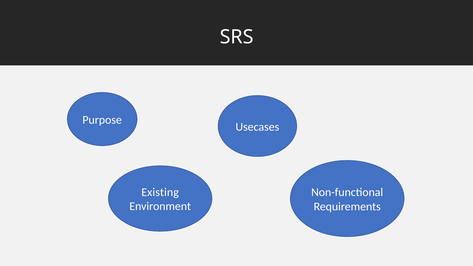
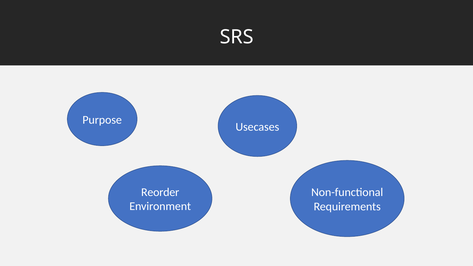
Existing: Existing -> Reorder
